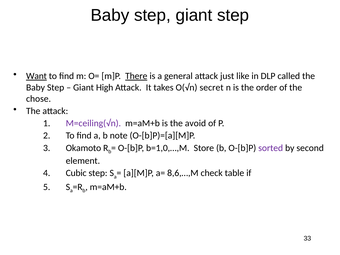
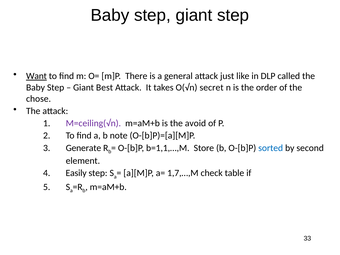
There underline: present -> none
High: High -> Best
Okamoto: Okamoto -> Generate
b=1,0,…,M: b=1,0,…,M -> b=1,1,…,M
sorted colour: purple -> blue
Cubic: Cubic -> Easily
8,6,…,M: 8,6,…,M -> 1,7,…,M
